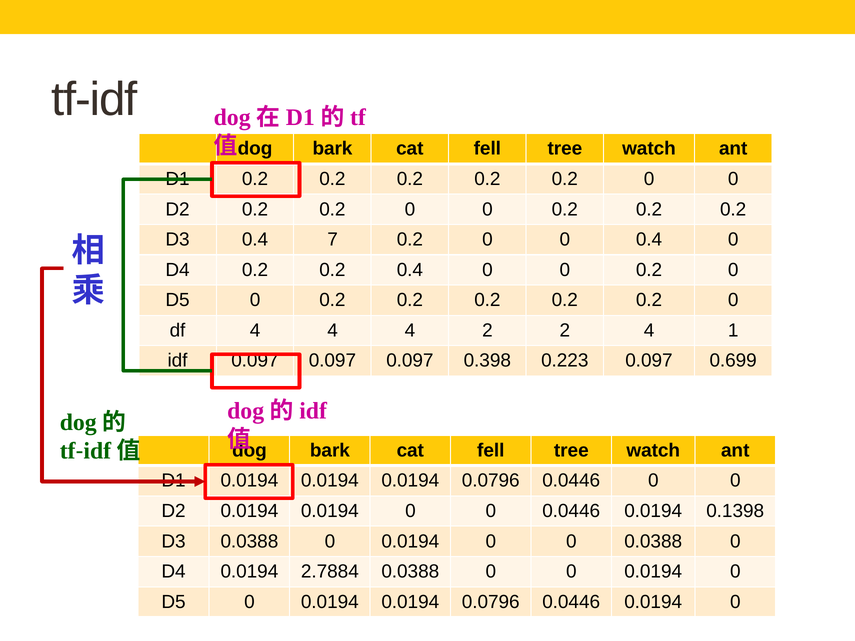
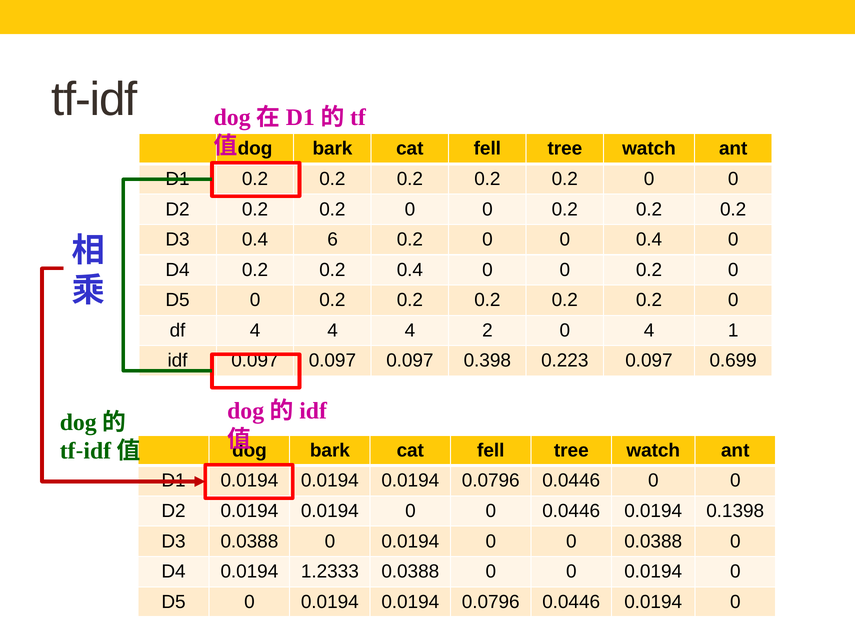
7: 7 -> 6
2 2: 2 -> 0
2.7884: 2.7884 -> 1.2333
